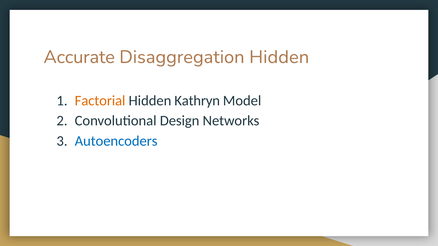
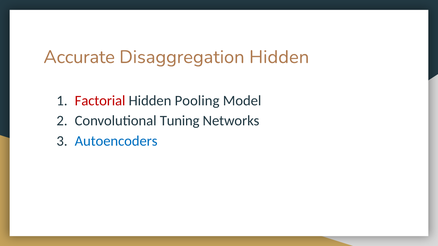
Factorial colour: orange -> red
Kathryn: Kathryn -> Pooling
Design: Design -> Tuning
